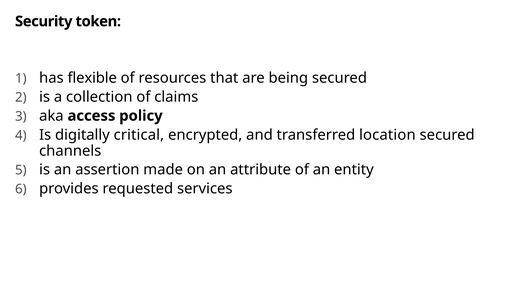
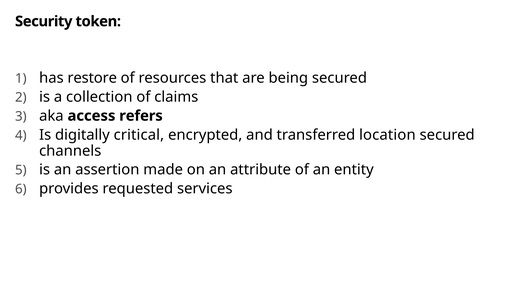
flexible: flexible -> restore
policy: policy -> refers
